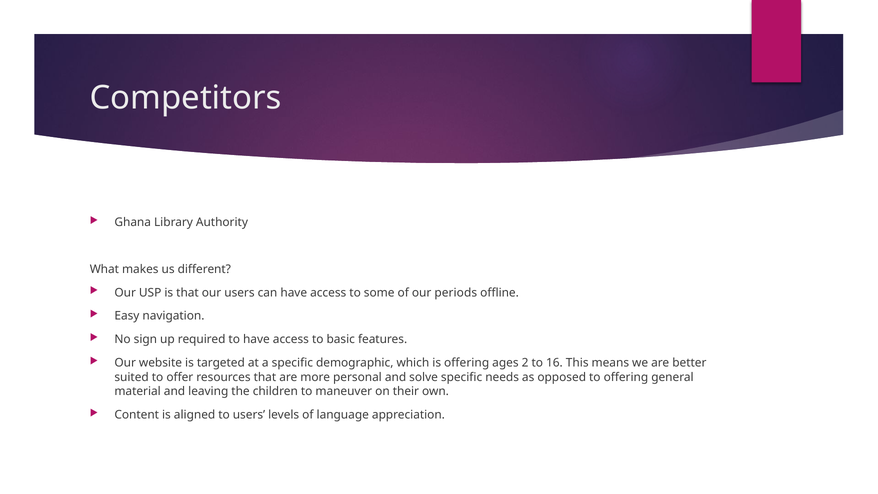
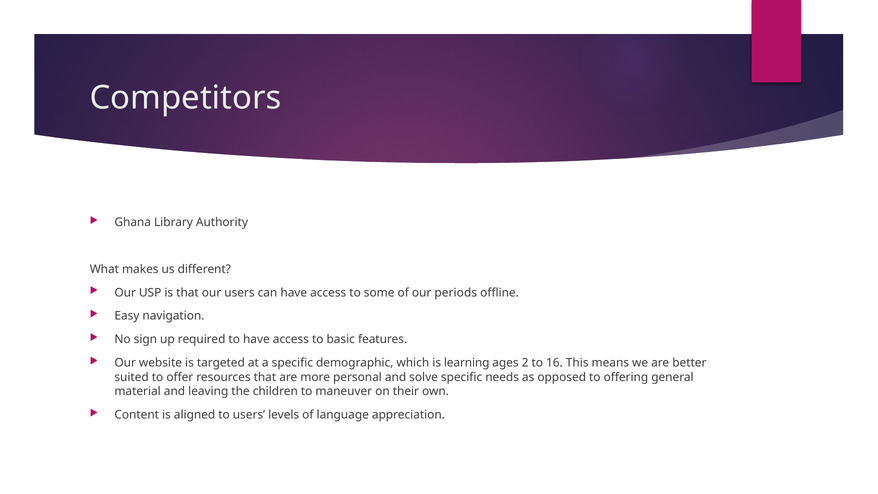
is offering: offering -> learning
